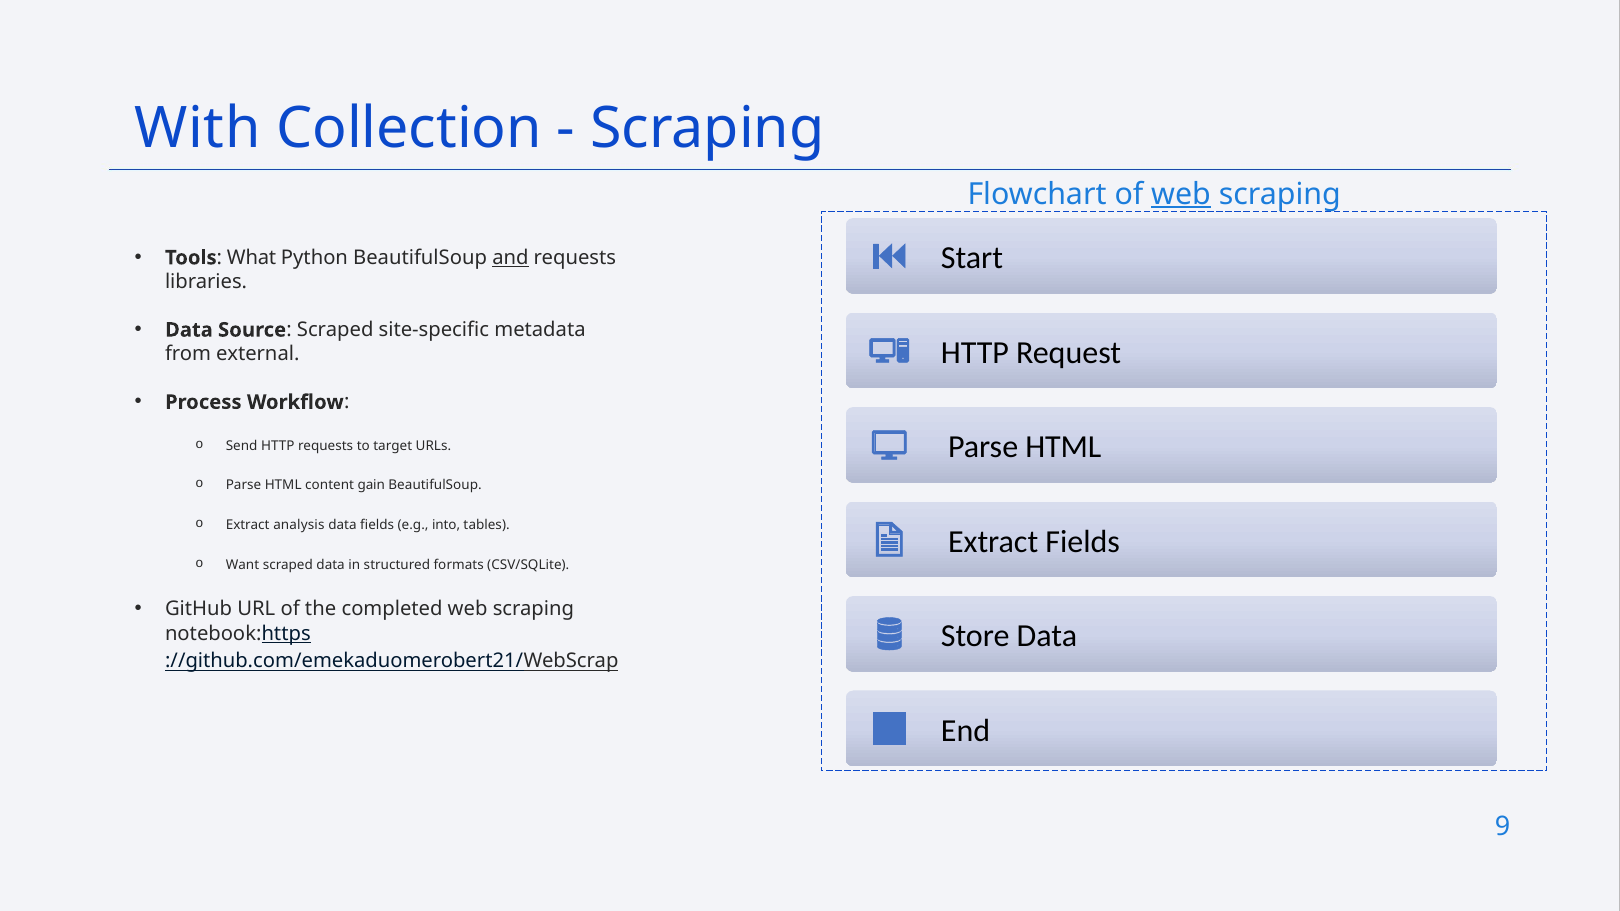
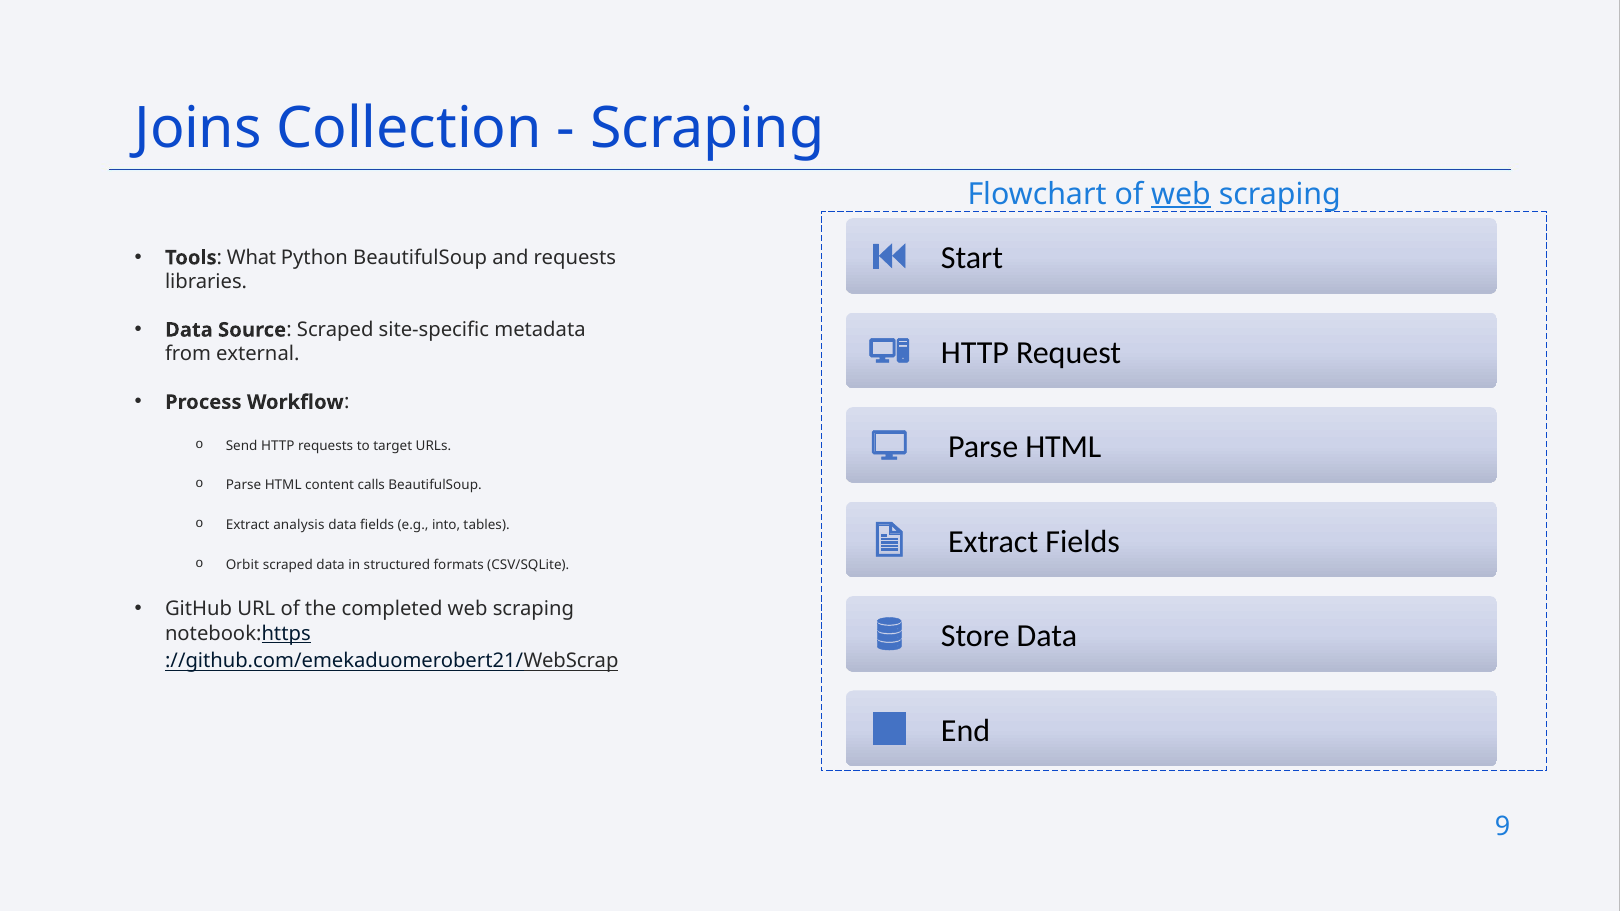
With: With -> Joins
and underline: present -> none
gain: gain -> calls
Want: Want -> Orbit
